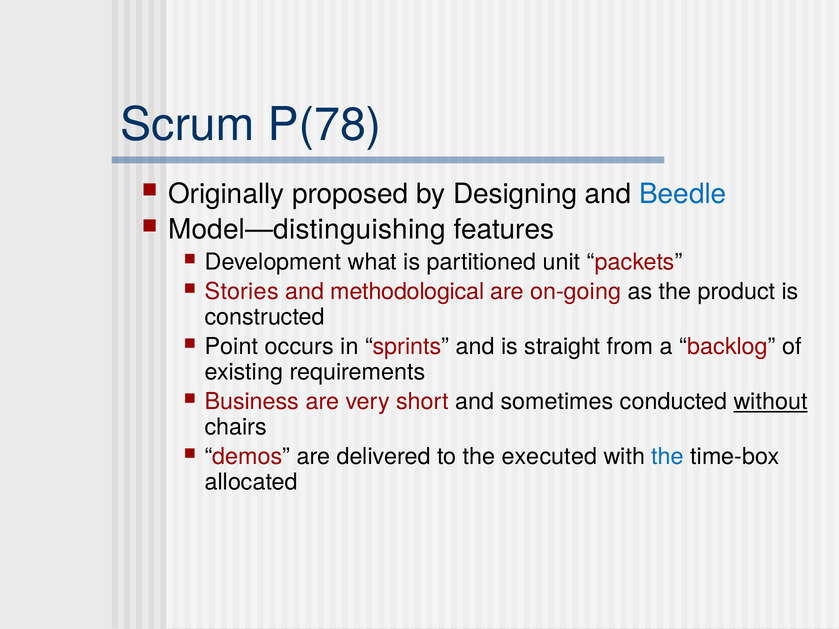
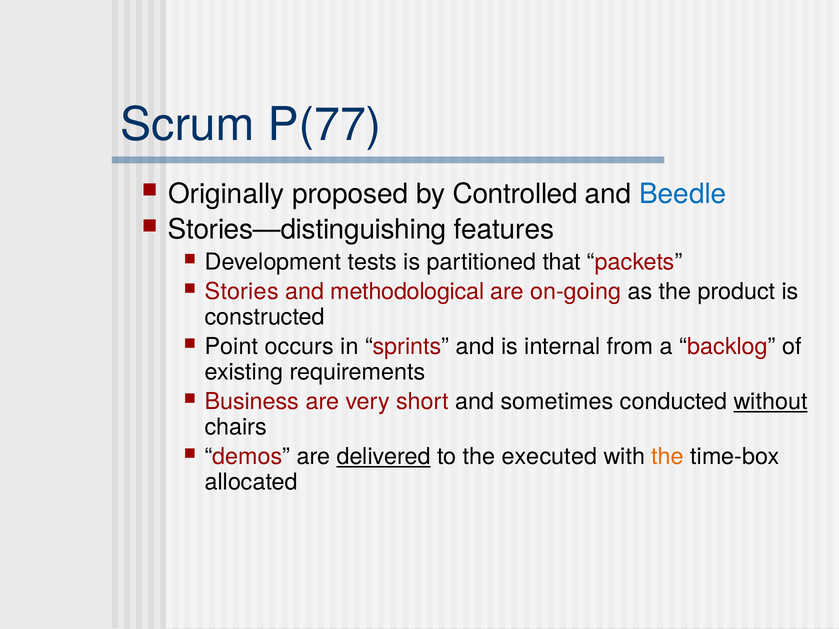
P(78: P(78 -> P(77
Designing: Designing -> Controlled
Model—distinguishing: Model—distinguishing -> Stories—distinguishing
what: what -> tests
unit: unit -> that
straight: straight -> internal
delivered underline: none -> present
the at (668, 457) colour: blue -> orange
